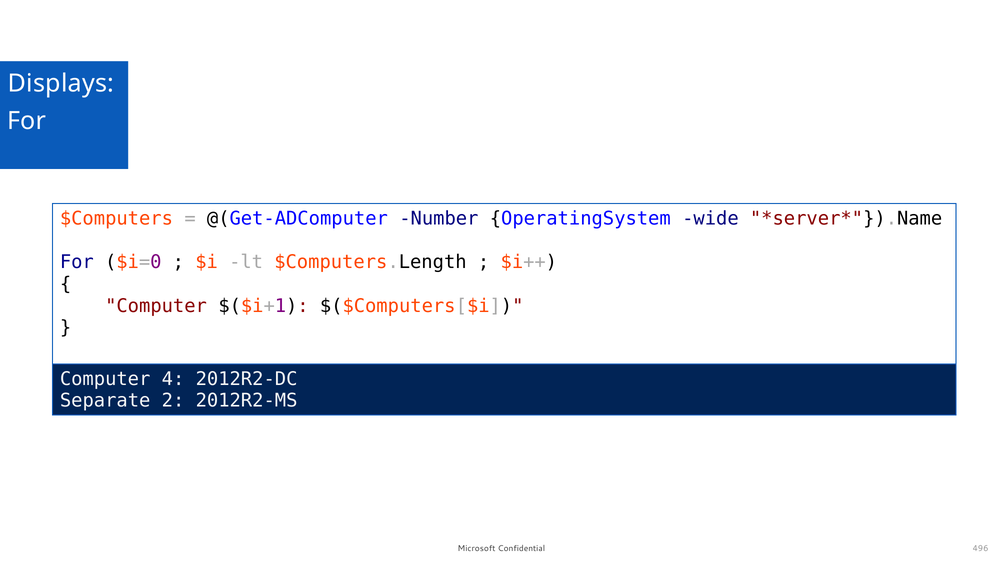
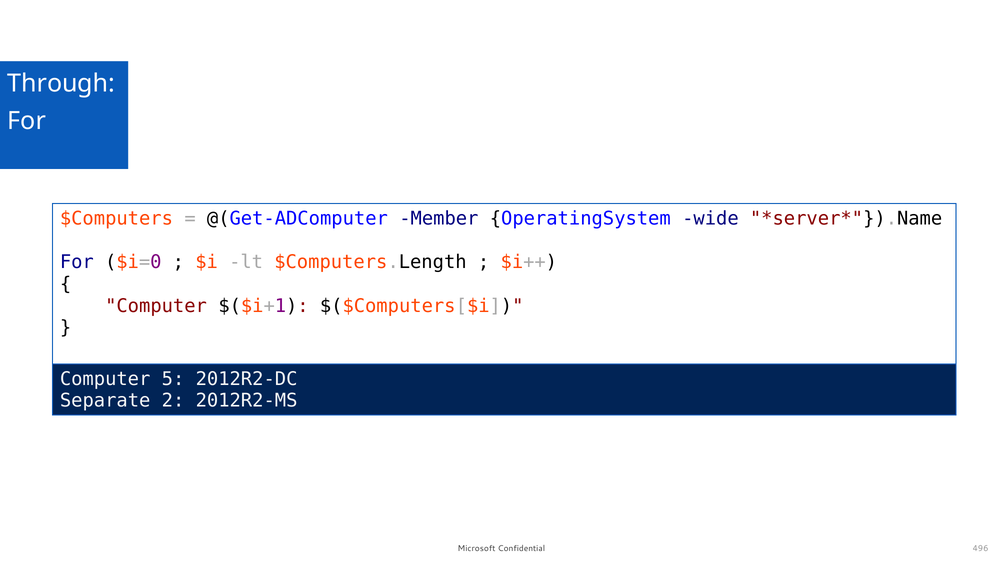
Displays: Displays -> Through
Number: Number -> Member
4: 4 -> 5
